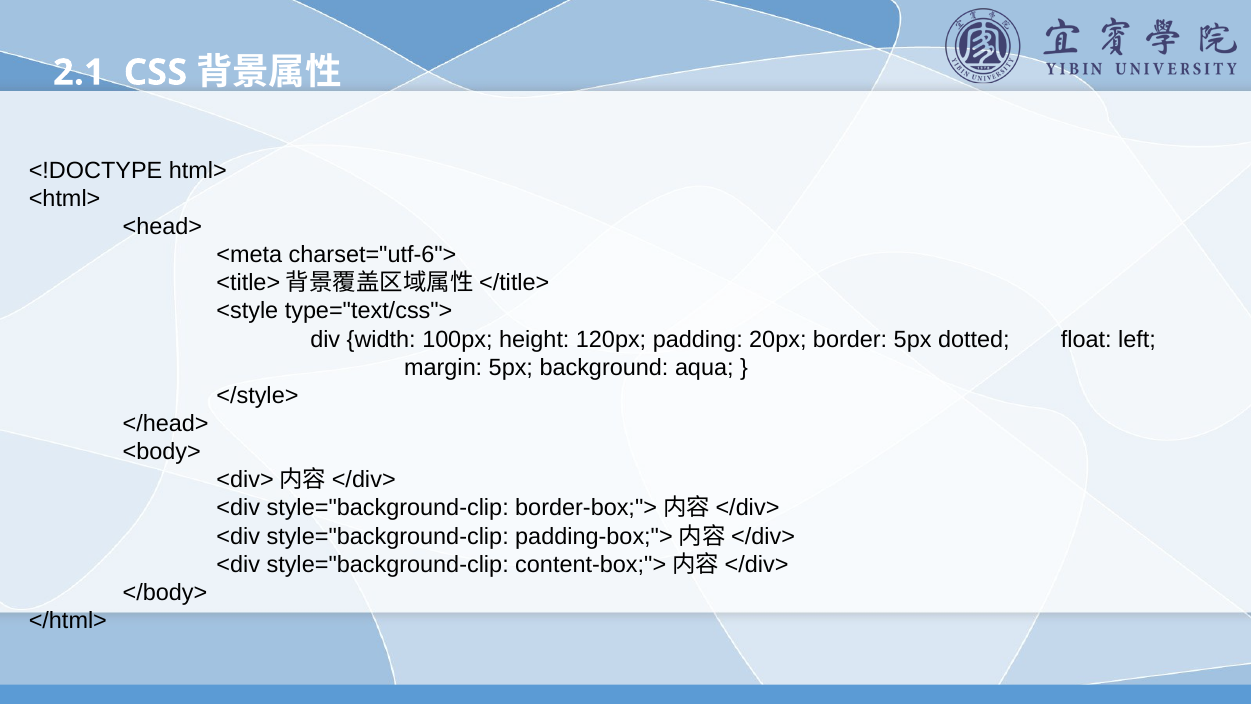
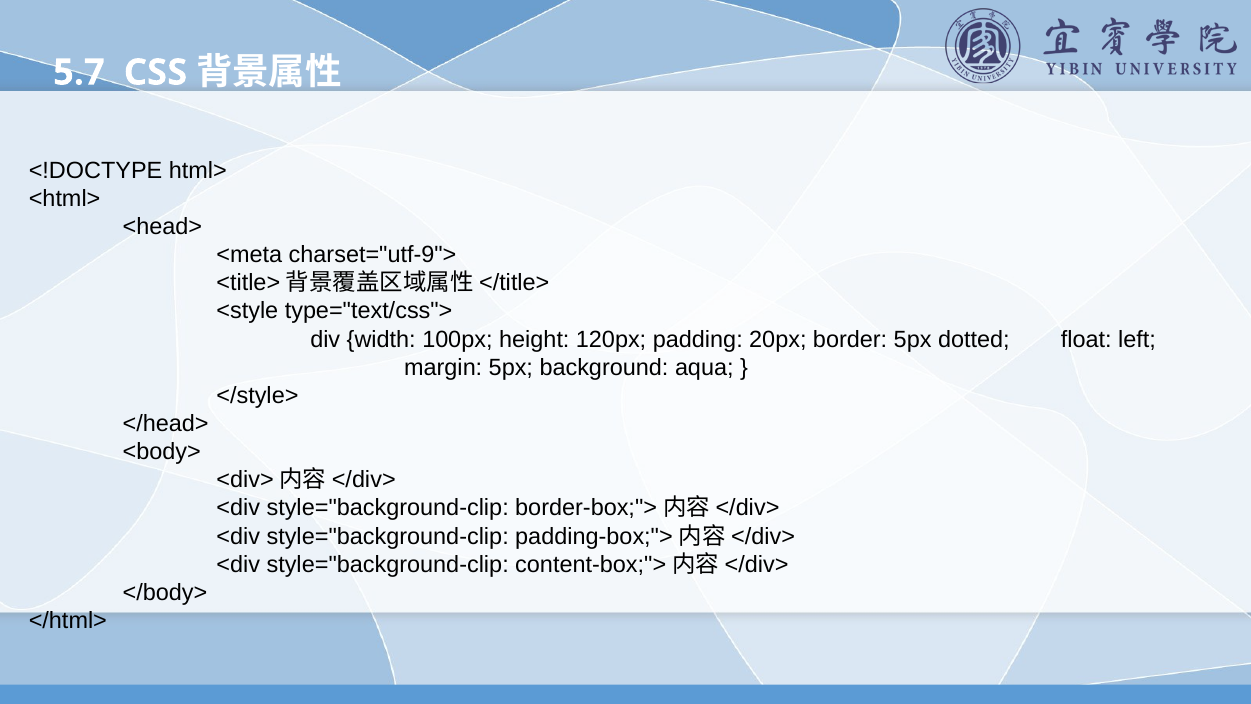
2.1: 2.1 -> 5.7
charset="utf-6">: charset="utf-6"> -> charset="utf-9">
